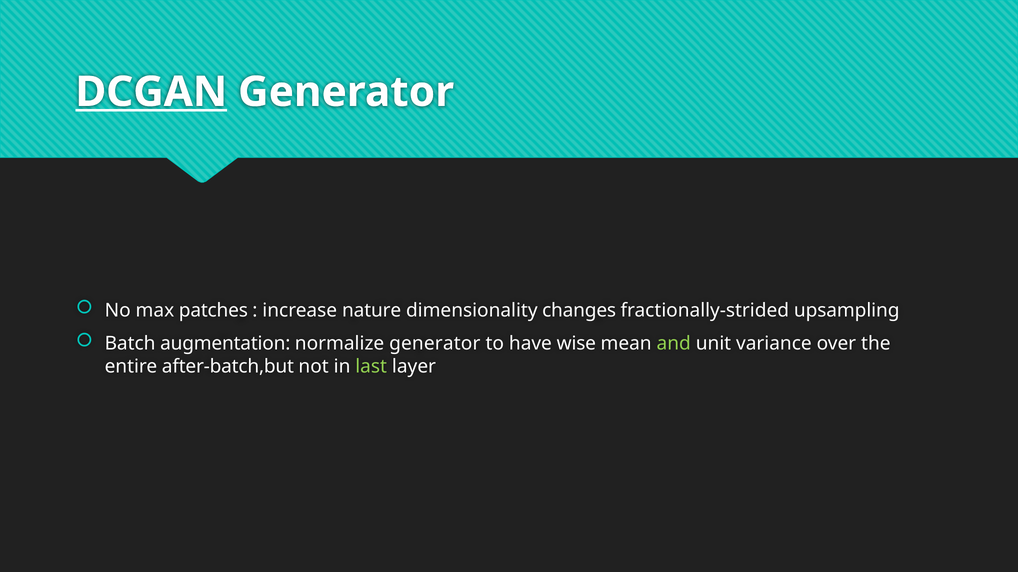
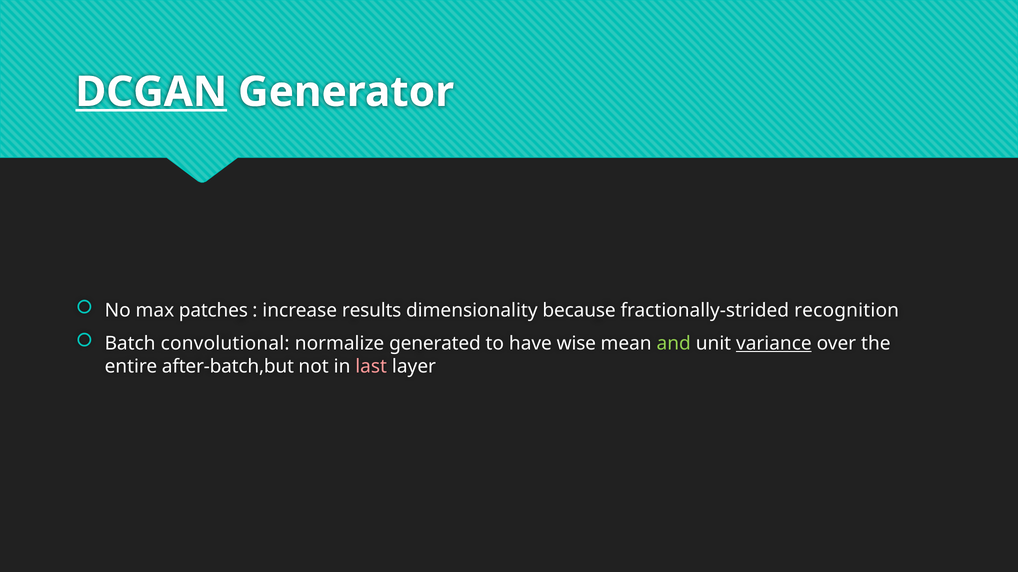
nature: nature -> results
changes: changes -> because
upsampling: upsampling -> recognition
augmentation: augmentation -> convolutional
normalize generator: generator -> generated
variance underline: none -> present
last colour: light green -> pink
